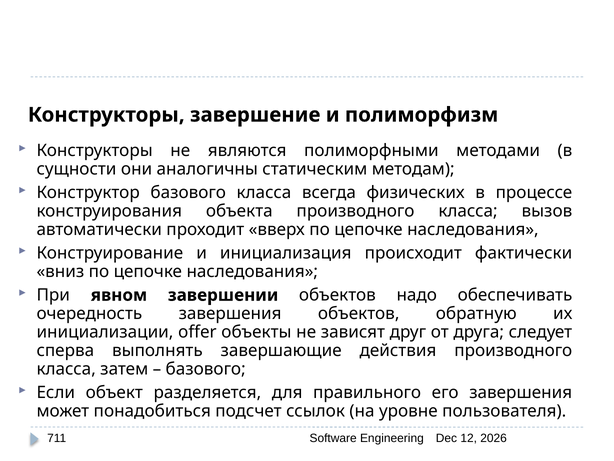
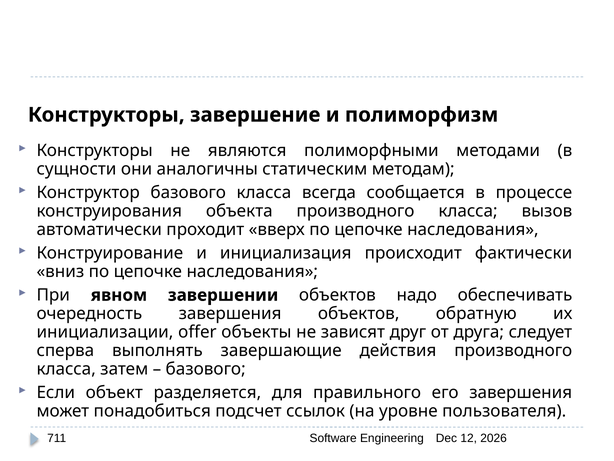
физических: физических -> сообщается
